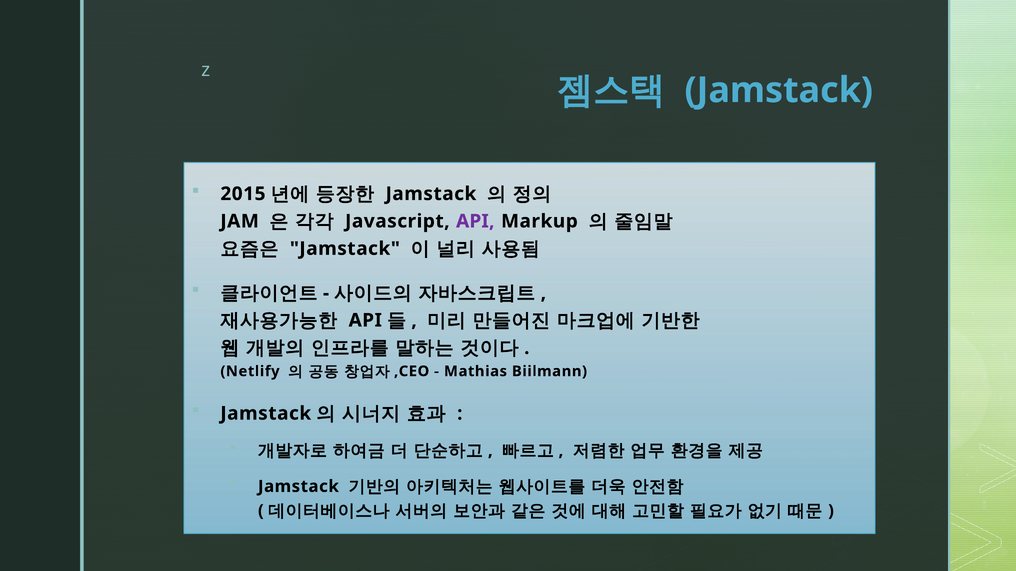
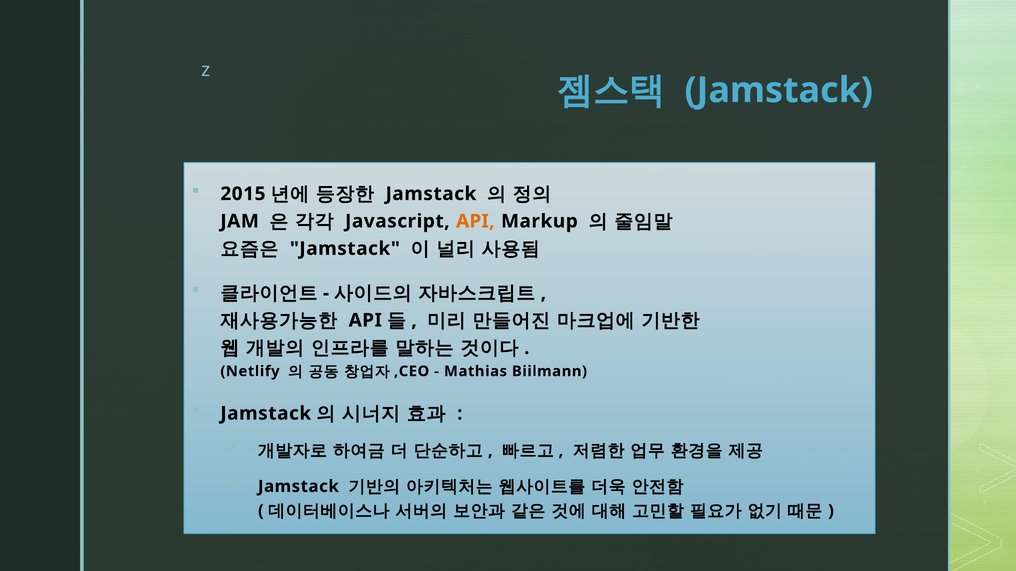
API at (475, 221) colour: purple -> orange
